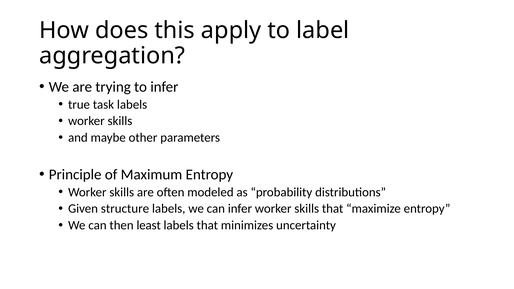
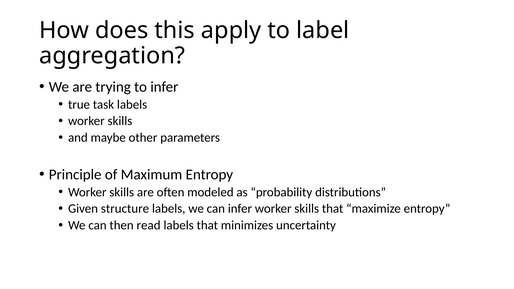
least: least -> read
